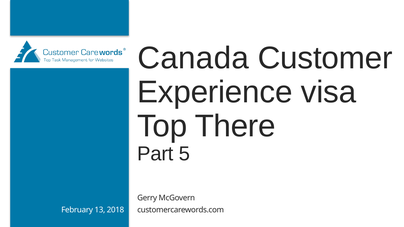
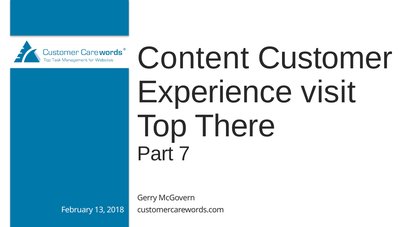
Canada: Canada -> Content
visa: visa -> visit
5: 5 -> 7
